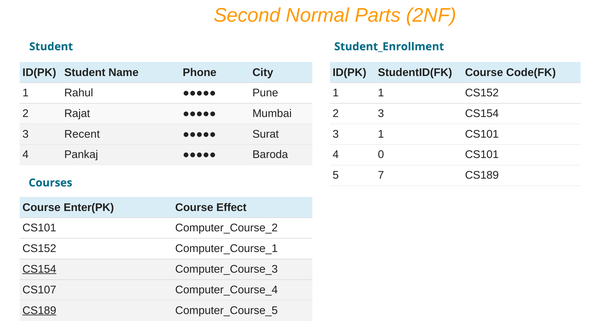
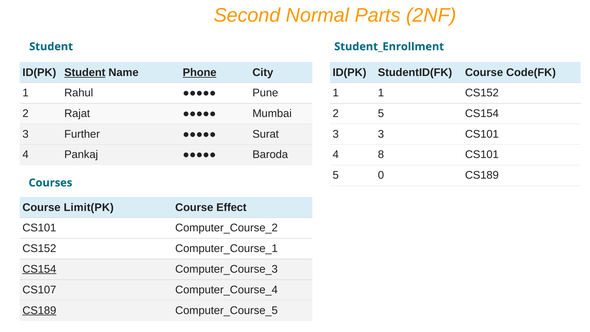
Student at (85, 72) underline: none -> present
Phone underline: none -> present
2 3: 3 -> 5
Recent: Recent -> Further
3 1: 1 -> 3
0: 0 -> 8
7: 7 -> 0
Enter(PK: Enter(PK -> Limit(PK
